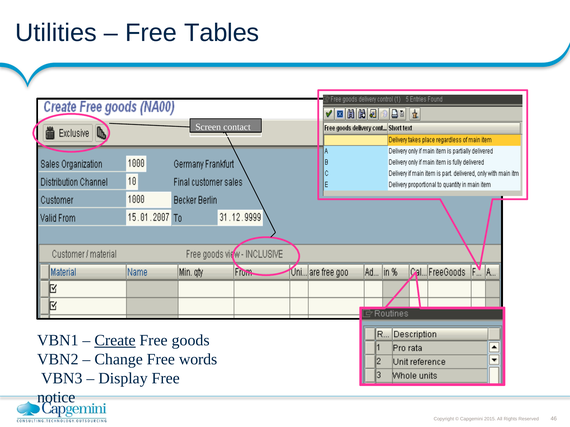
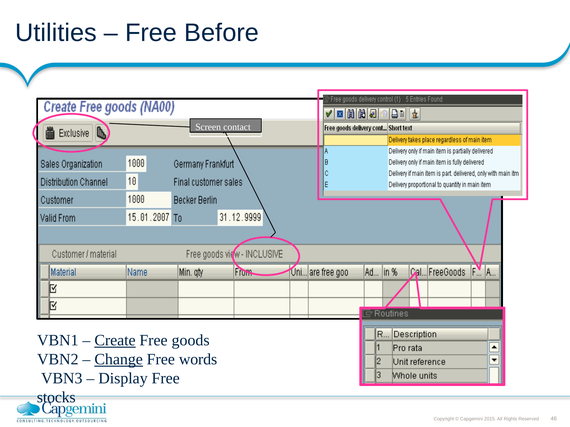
Tables: Tables -> Before
Change underline: none -> present
notice: notice -> stocks
